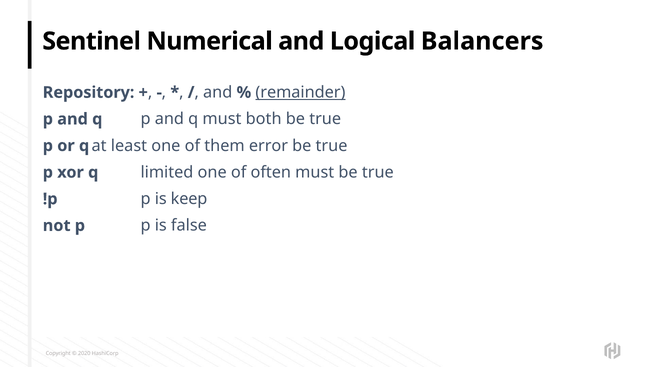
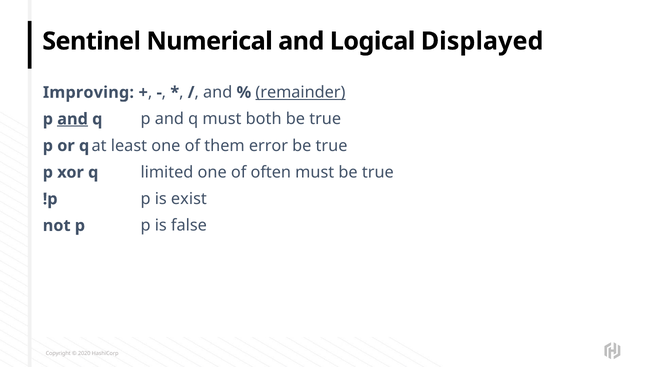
Balancers: Balancers -> Displayed
Repository: Repository -> Improving
and at (73, 119) underline: none -> present
keep: keep -> exist
